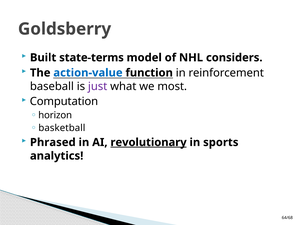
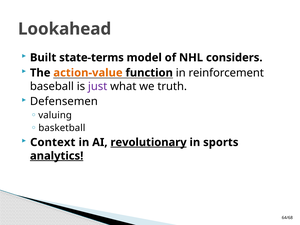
Goldsberry: Goldsberry -> Lookahead
action-value colour: blue -> orange
most: most -> truth
Computation: Computation -> Defensemen
horizon: horizon -> valuing
Phrased: Phrased -> Context
analytics underline: none -> present
